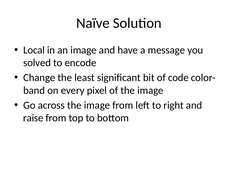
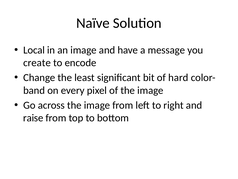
solved: solved -> create
code: code -> hard
